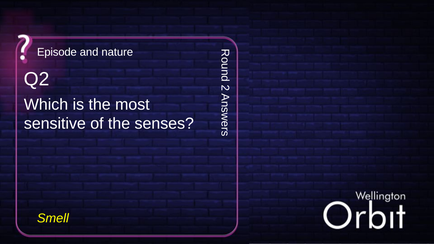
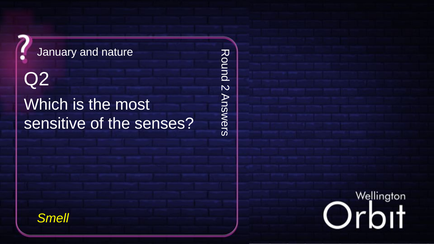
Episode: Episode -> January
